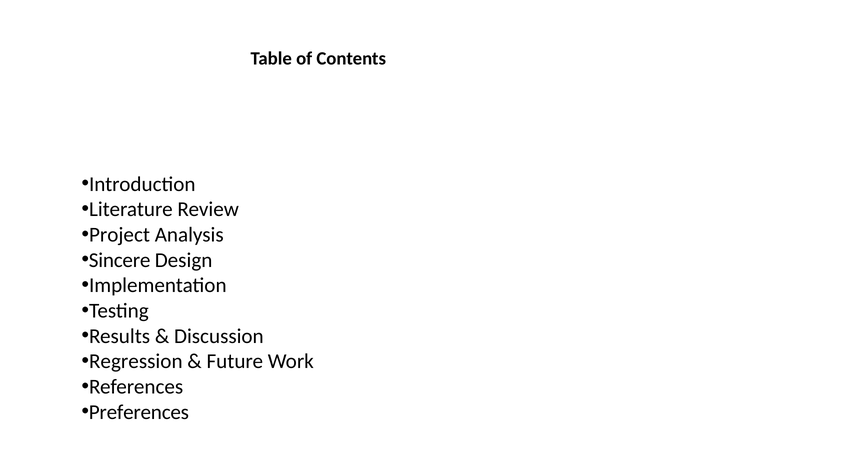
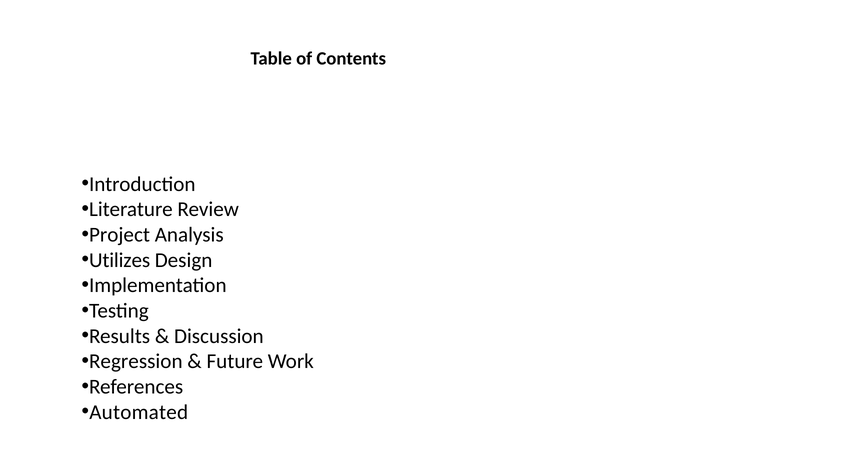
Sincere: Sincere -> Utilizes
Preferences: Preferences -> Automated
